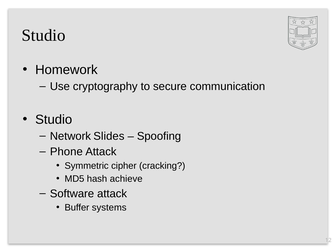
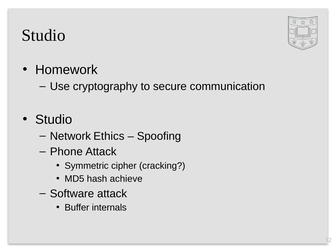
Slides: Slides -> Ethics
systems: systems -> internals
